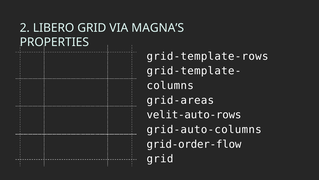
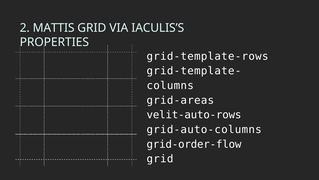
LIBERO: LIBERO -> MATTIS
MAGNA’S: MAGNA’S -> IACULIS’S
